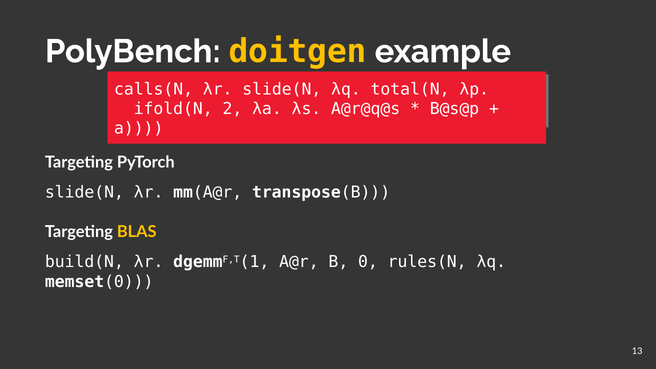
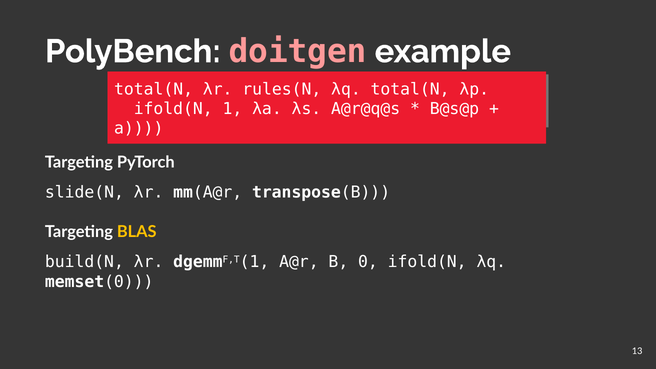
doitgen colour: yellow -> pink
calls(N at (154, 89): calls(N -> total(N
λr slide(N: slide(N -> rules(N
2: 2 -> 1
0 rules(N: rules(N -> ifold(N
